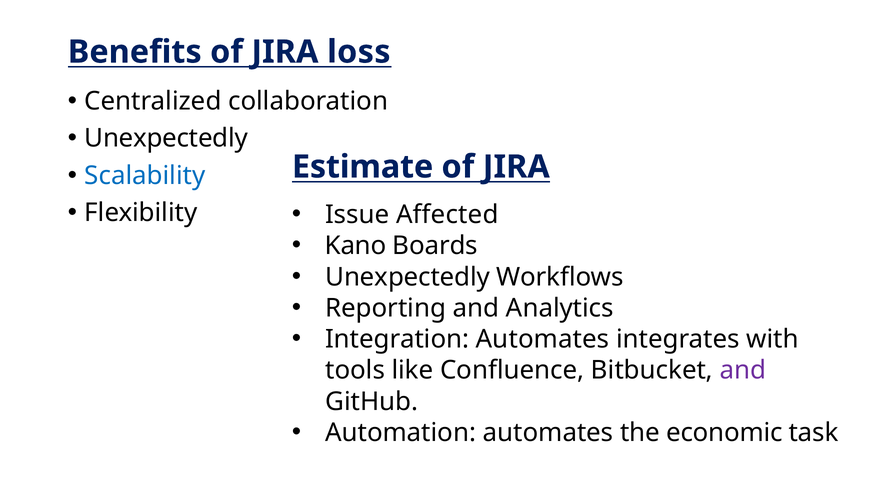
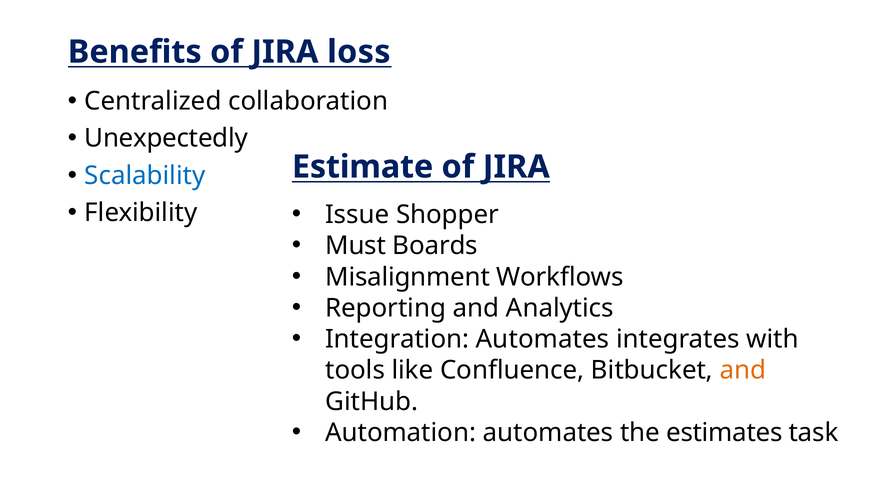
Affected: Affected -> Shopper
Kano: Kano -> Must
Unexpectedly at (408, 277): Unexpectedly -> Misalignment
and at (743, 370) colour: purple -> orange
economic: economic -> estimates
